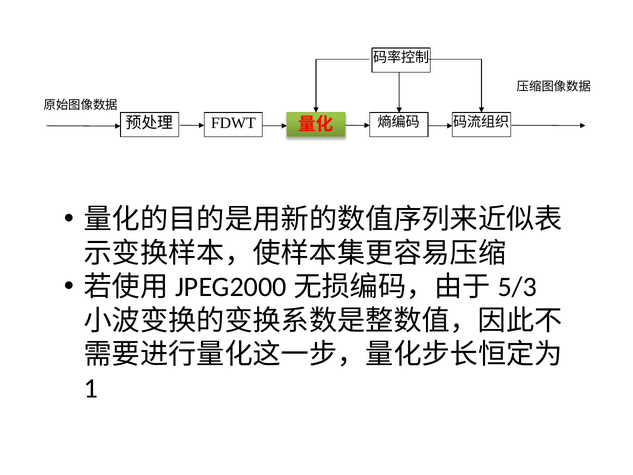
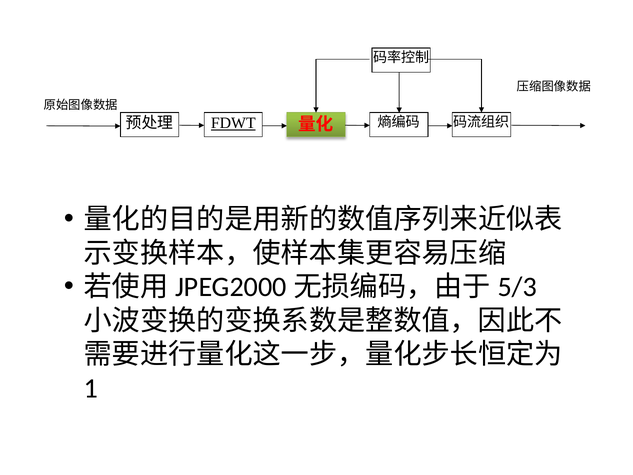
FDWT underline: none -> present
